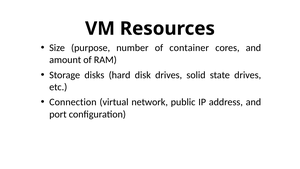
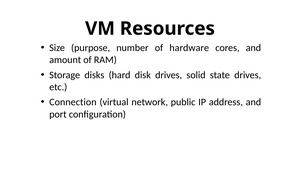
container: container -> hardware
